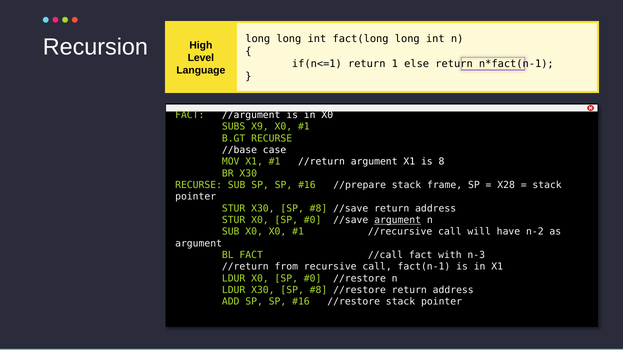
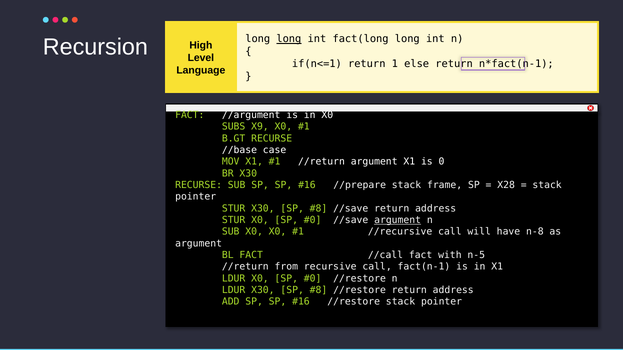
long at (289, 39) underline: none -> present
8: 8 -> 0
n-2: n-2 -> n-8
n-3: n-3 -> n-5
